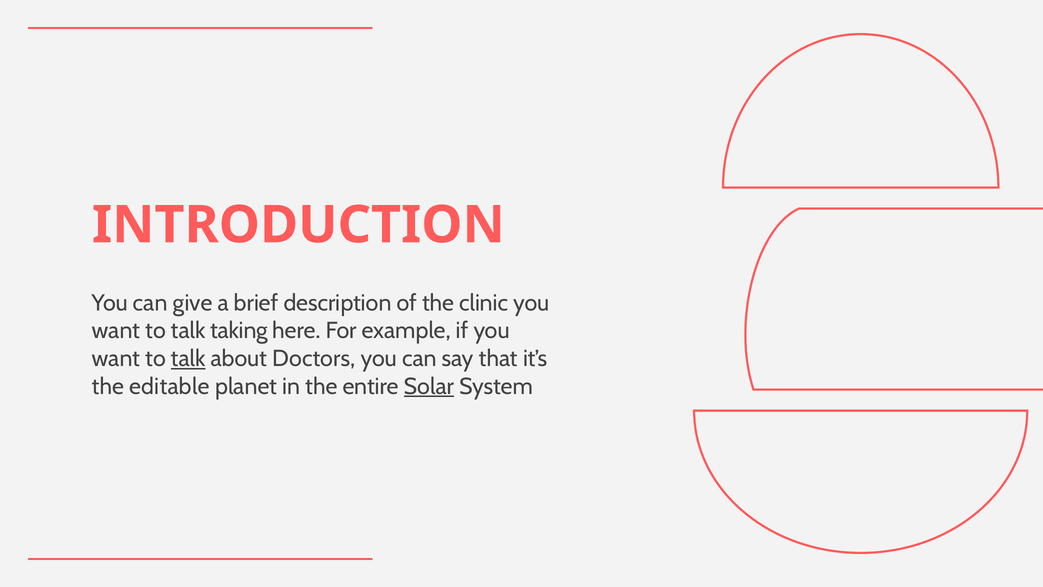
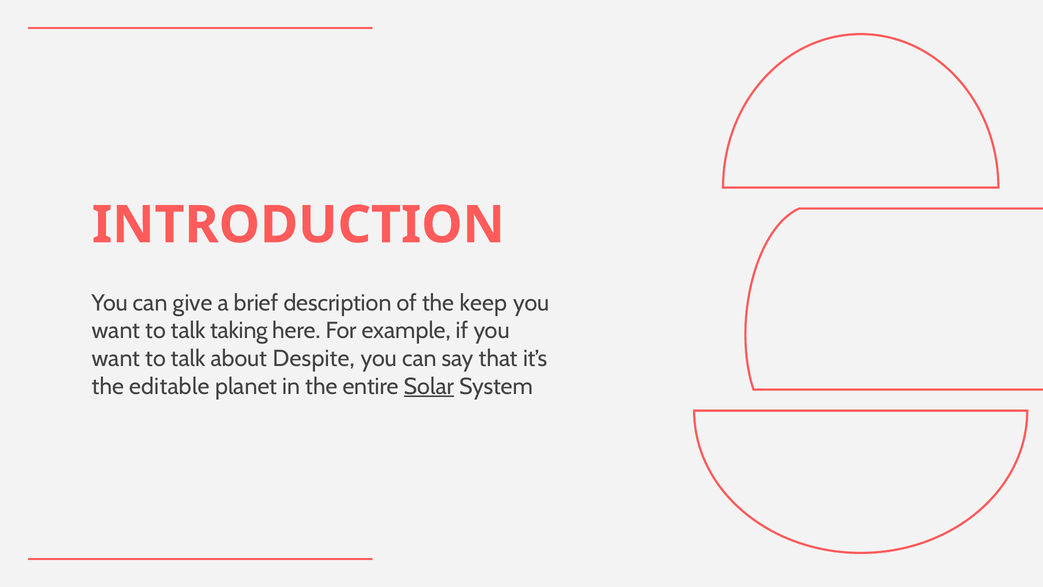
clinic: clinic -> keep
talk at (188, 358) underline: present -> none
Doctors: Doctors -> Despite
